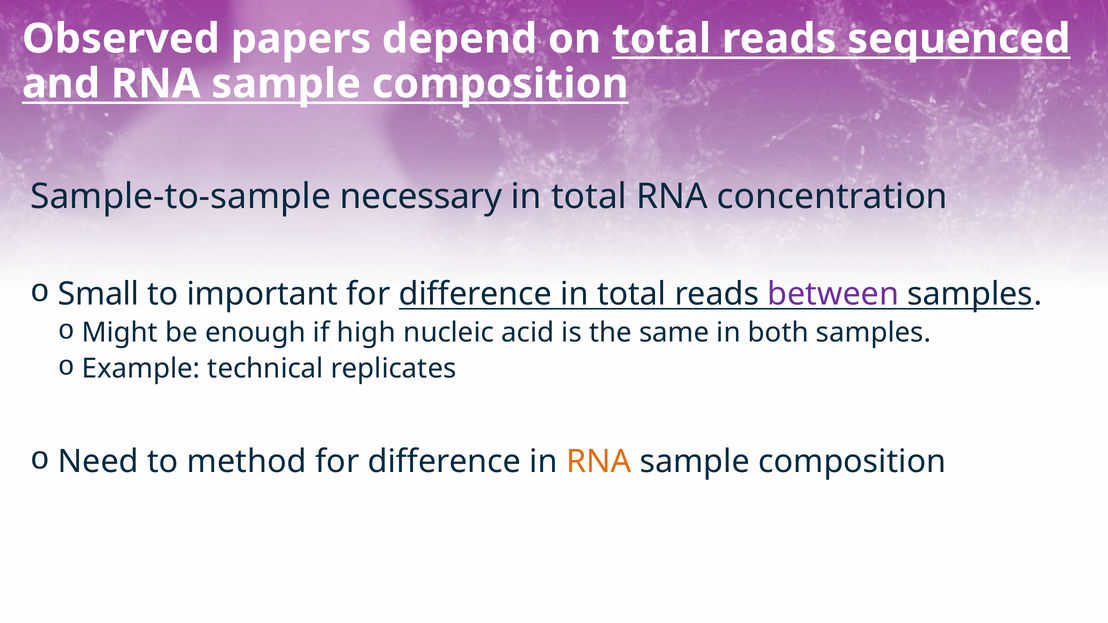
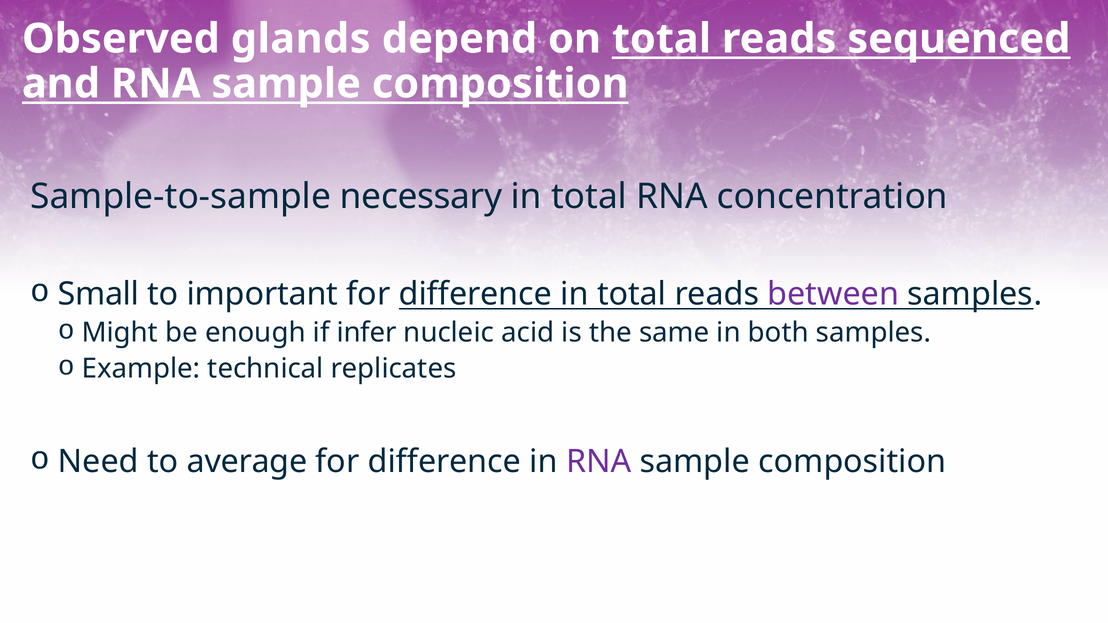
papers: papers -> glands
high: high -> infer
method: method -> average
RNA at (599, 462) colour: orange -> purple
